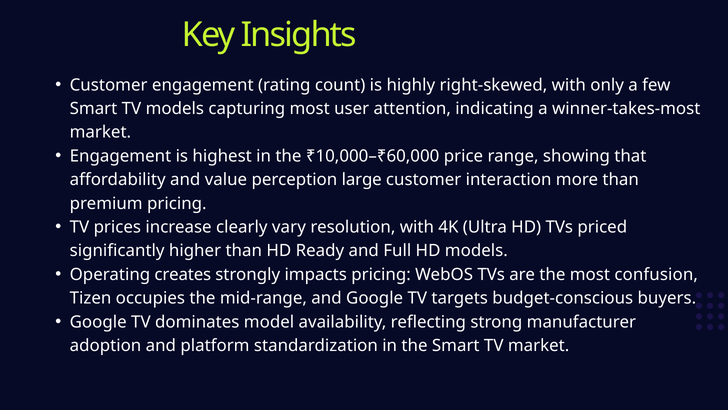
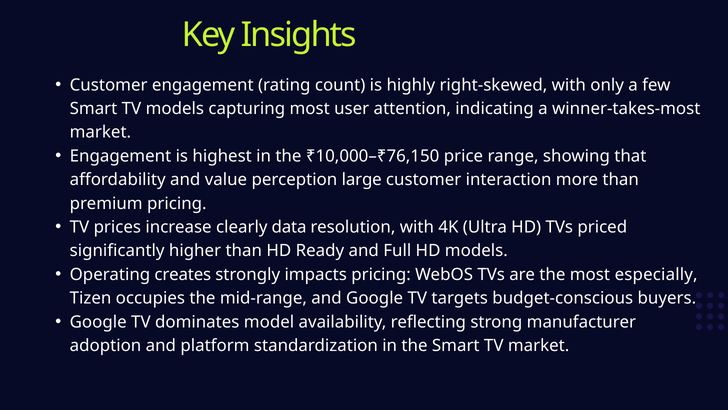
₹10,000–₹60,000: ₹10,000–₹60,000 -> ₹10,000–₹76,150
vary: vary -> data
confusion: confusion -> especially
